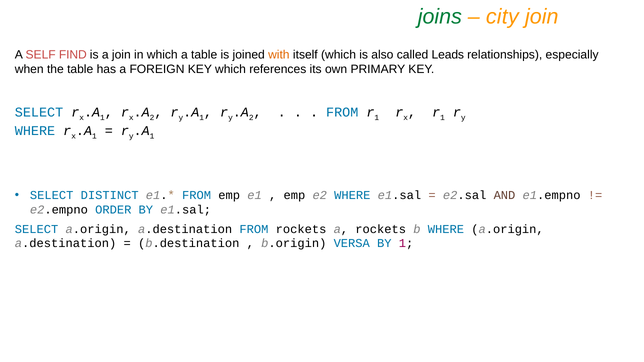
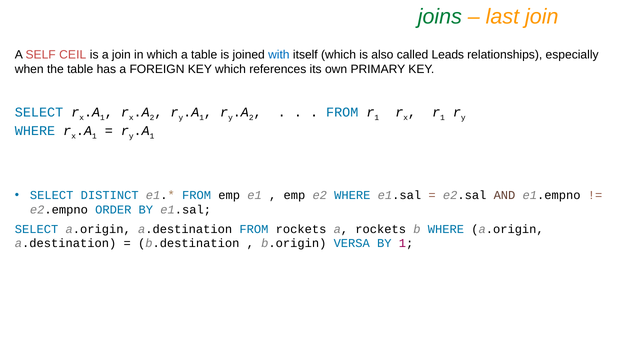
city: city -> last
FIND: FIND -> CEIL
with colour: orange -> blue
